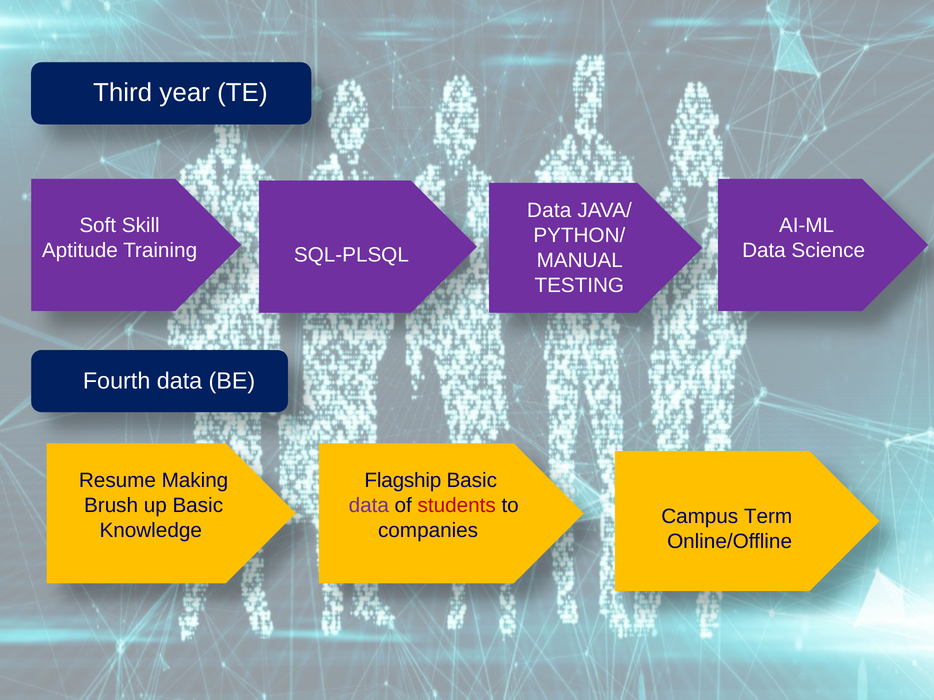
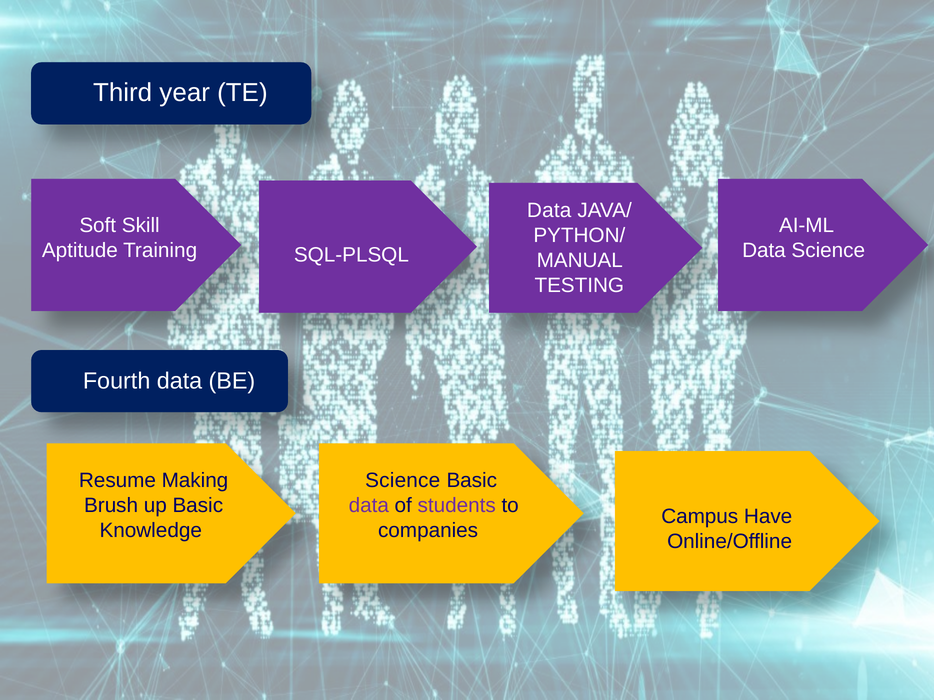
Flagship at (403, 481): Flagship -> Science
students colour: red -> purple
Term: Term -> Have
